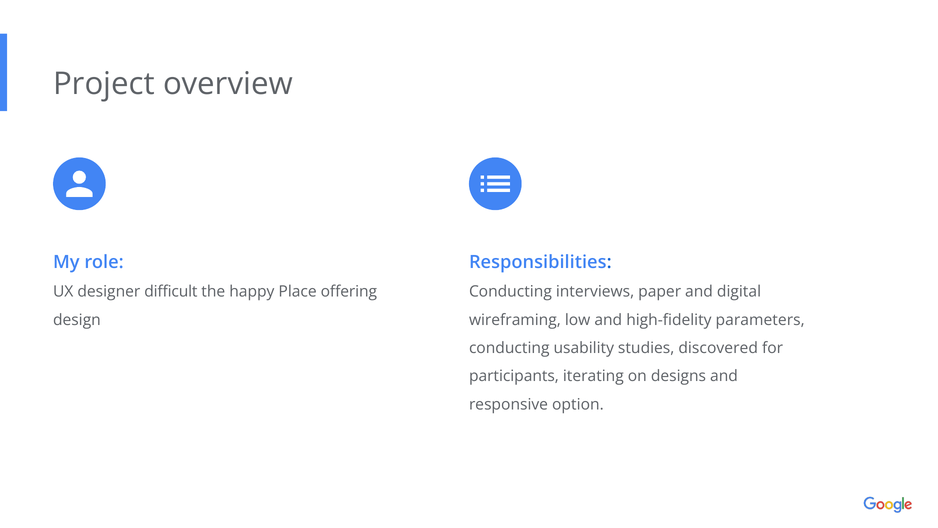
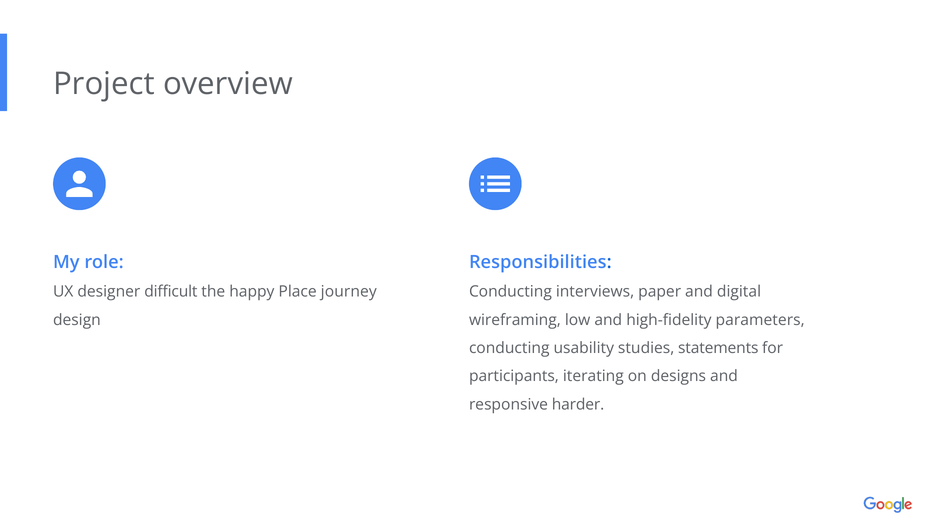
offering: offering -> journey
discovered: discovered -> statements
option: option -> harder
